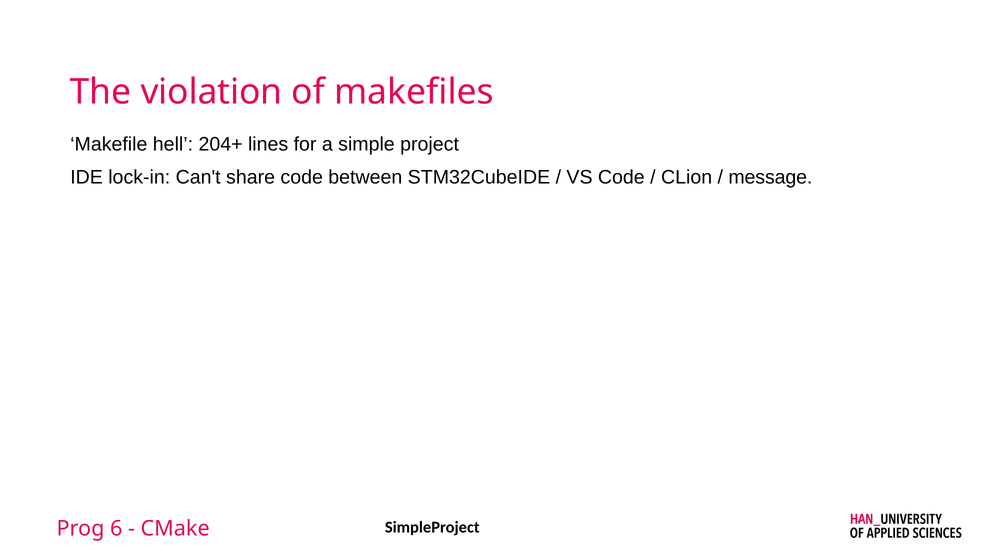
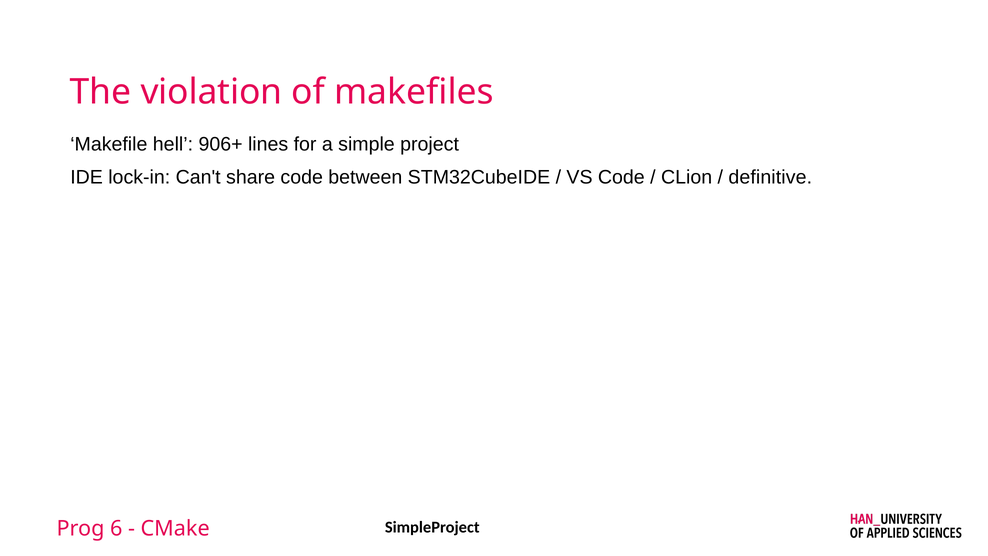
204+: 204+ -> 906+
message: message -> definitive
